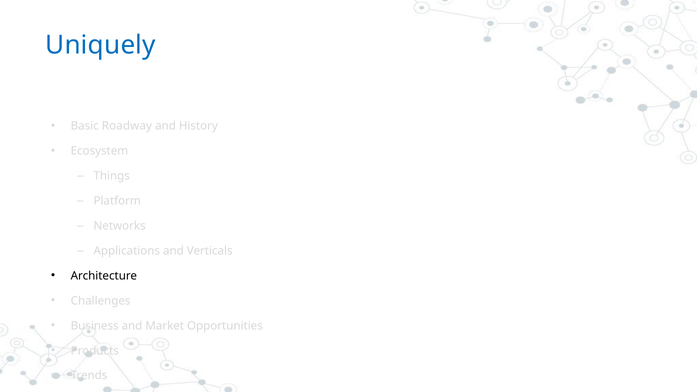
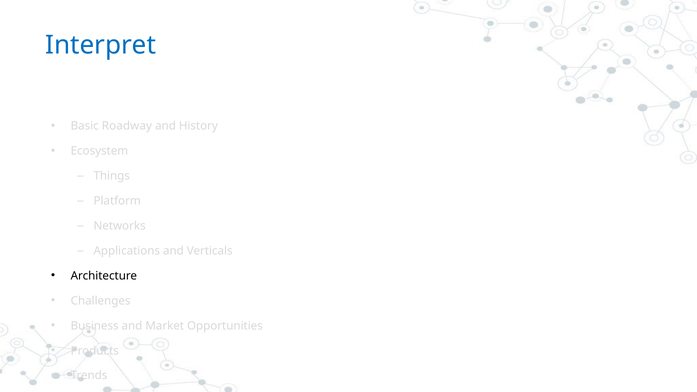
Uniquely: Uniquely -> Interpret
